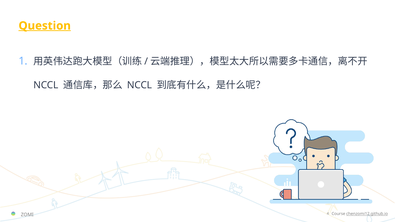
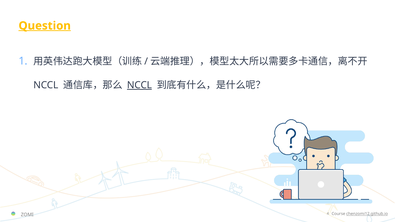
NCCL at (139, 85) underline: none -> present
